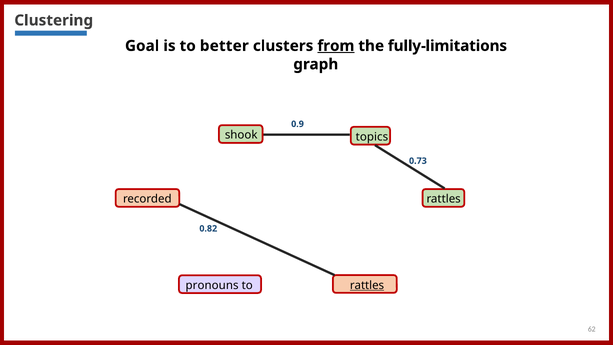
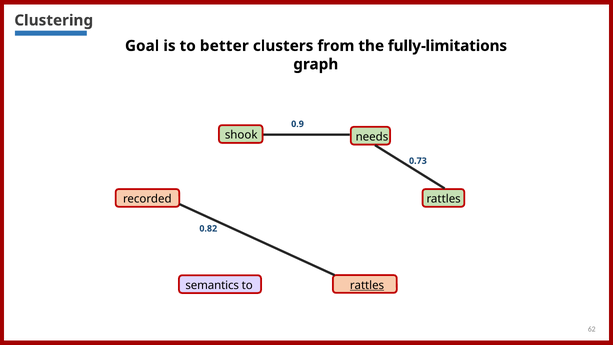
from underline: present -> none
topics: topics -> needs
pronouns: pronouns -> semantics
